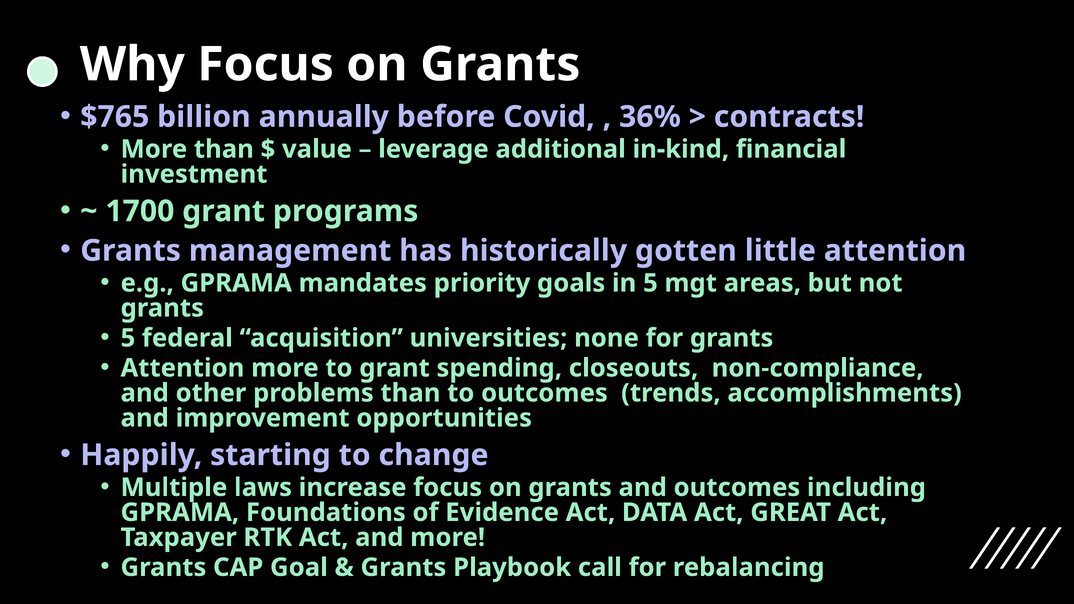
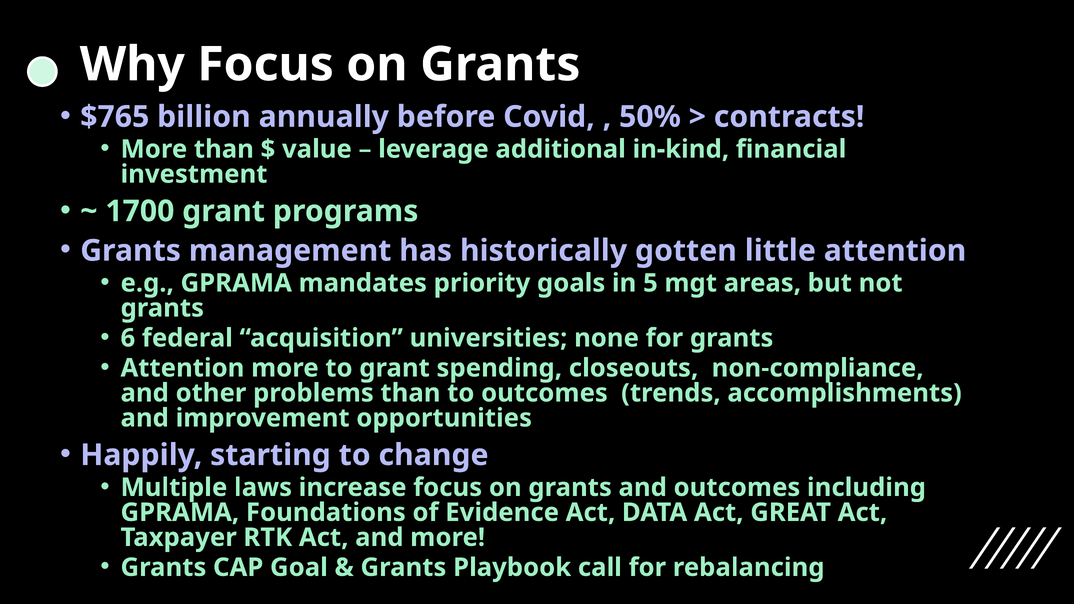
36%: 36% -> 50%
5 at (128, 338): 5 -> 6
